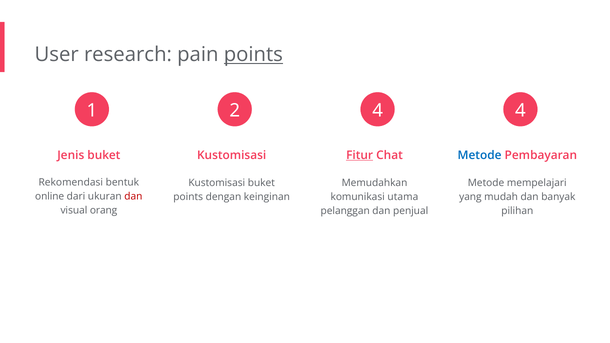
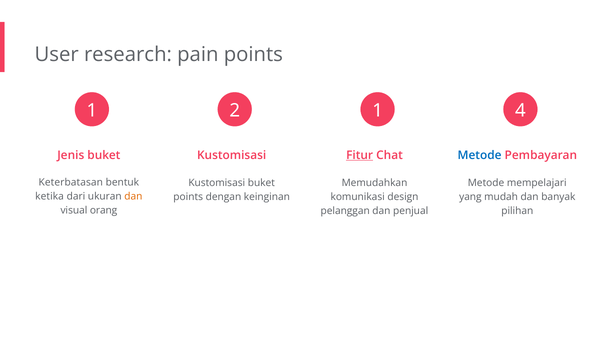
points at (253, 55) underline: present -> none
2 4: 4 -> 1
Rekomendasi: Rekomendasi -> Keterbatasan
online: online -> ketika
dan at (133, 197) colour: red -> orange
utama: utama -> design
